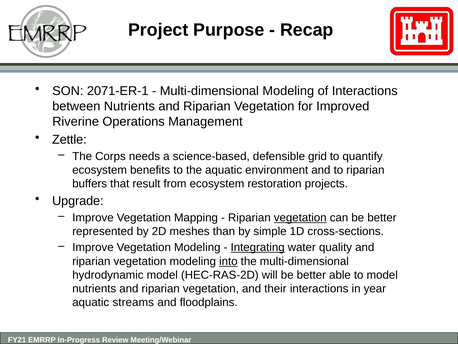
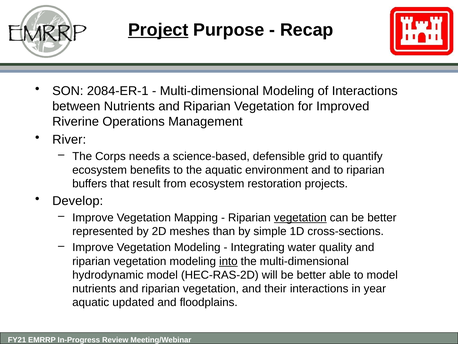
Project underline: none -> present
2071-ER-1: 2071-ER-1 -> 2084-ER-1
Zettle: Zettle -> River
Upgrade: Upgrade -> Develop
Integrating underline: present -> none
streams: streams -> updated
